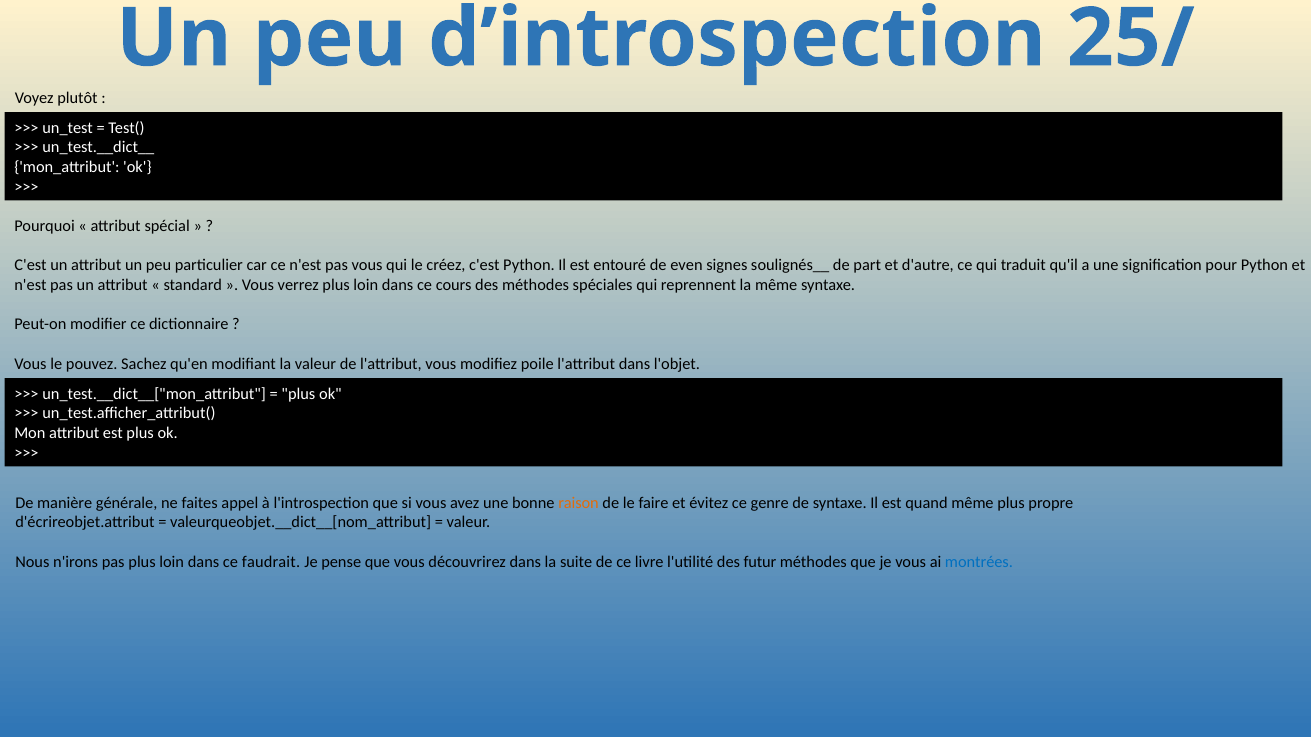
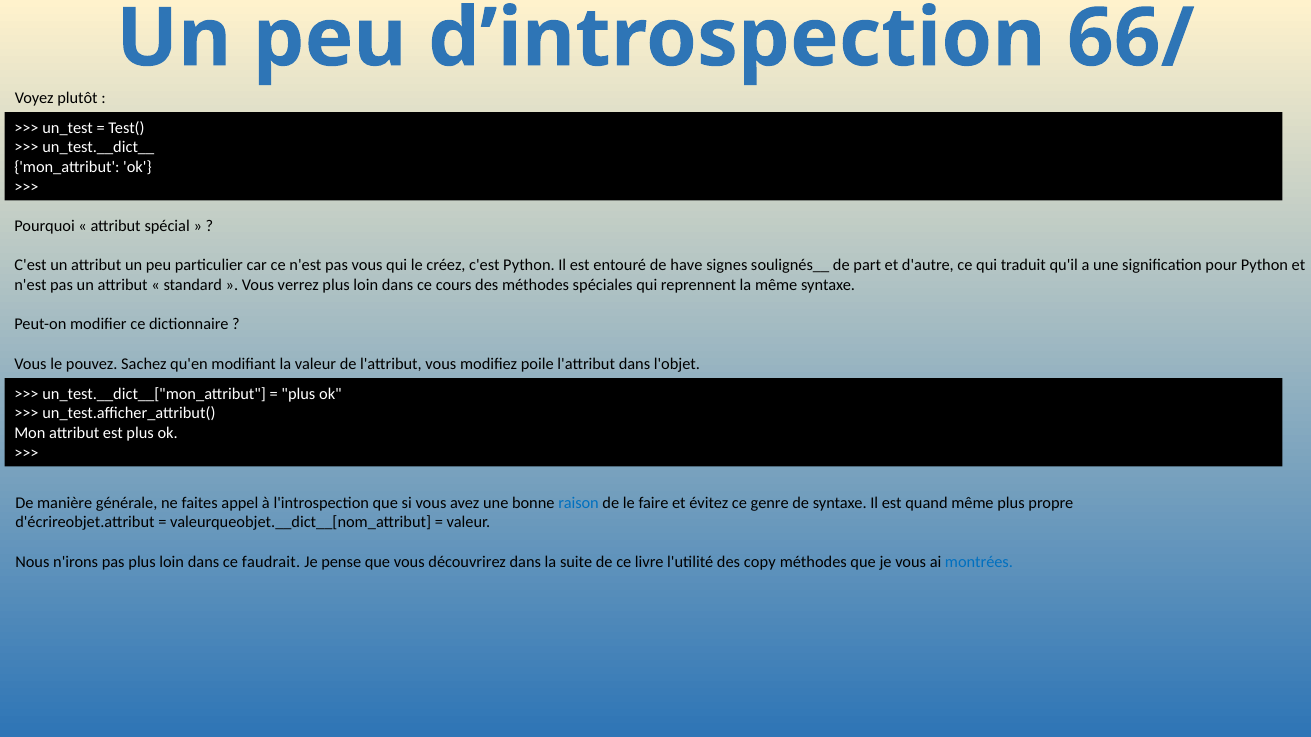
25/: 25/ -> 66/
even: even -> have
raison colour: orange -> blue
futur: futur -> copy
